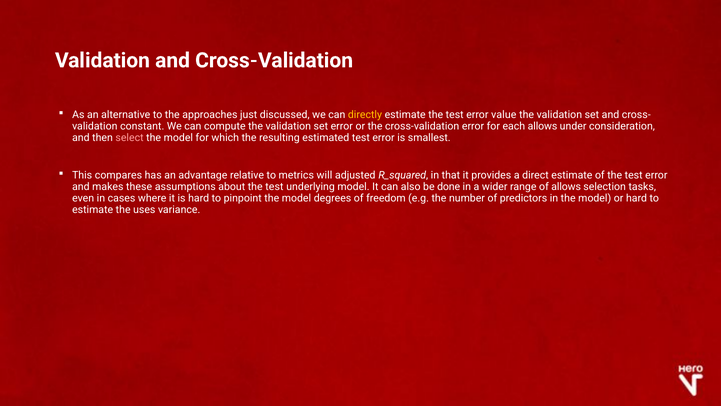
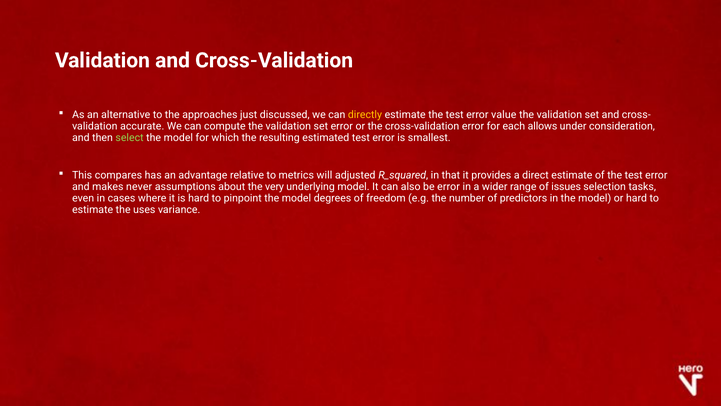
constant: constant -> accurate
select colour: pink -> light green
these: these -> never
about the test: test -> very
be done: done -> error
of allows: allows -> issues
